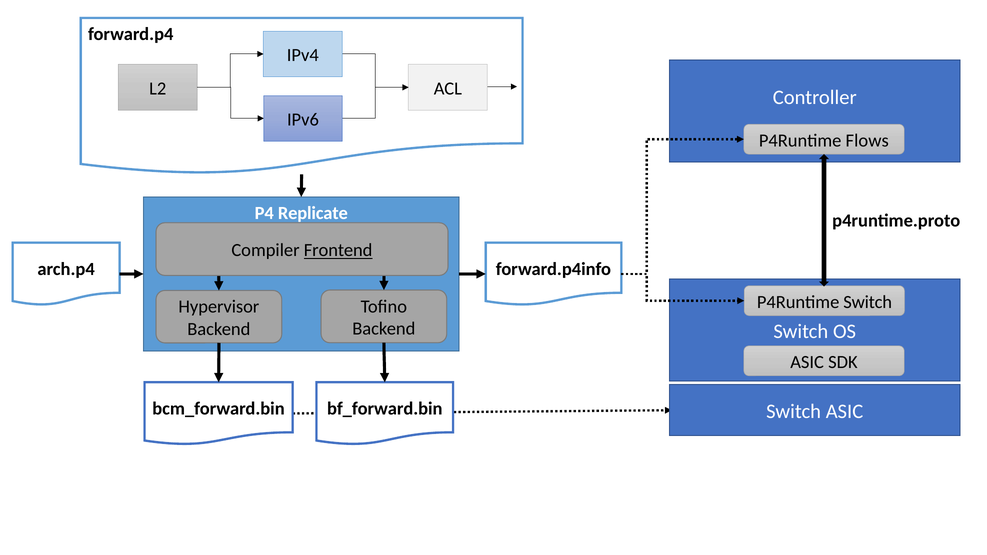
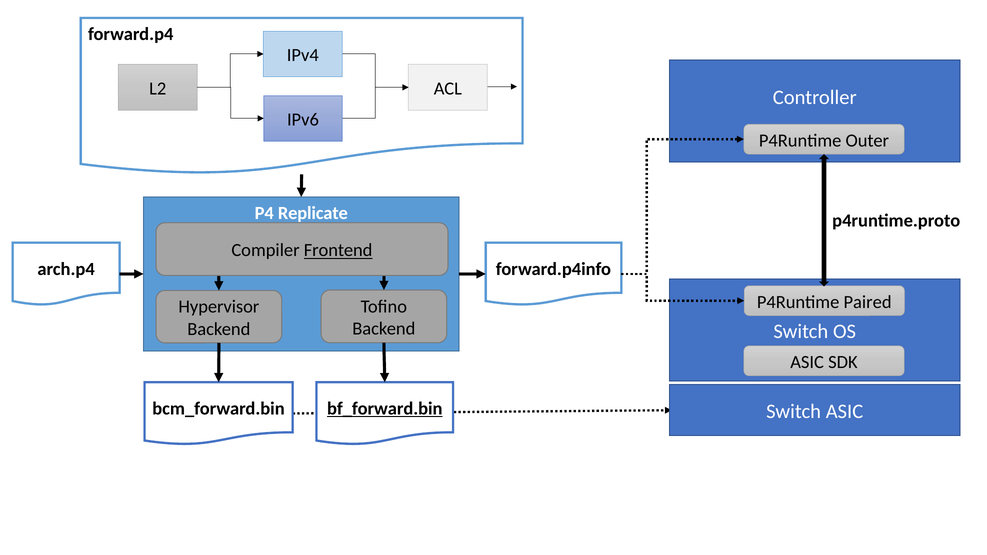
Flows: Flows -> Outer
P4Runtime Switch: Switch -> Paired
bf_forward.bin underline: none -> present
